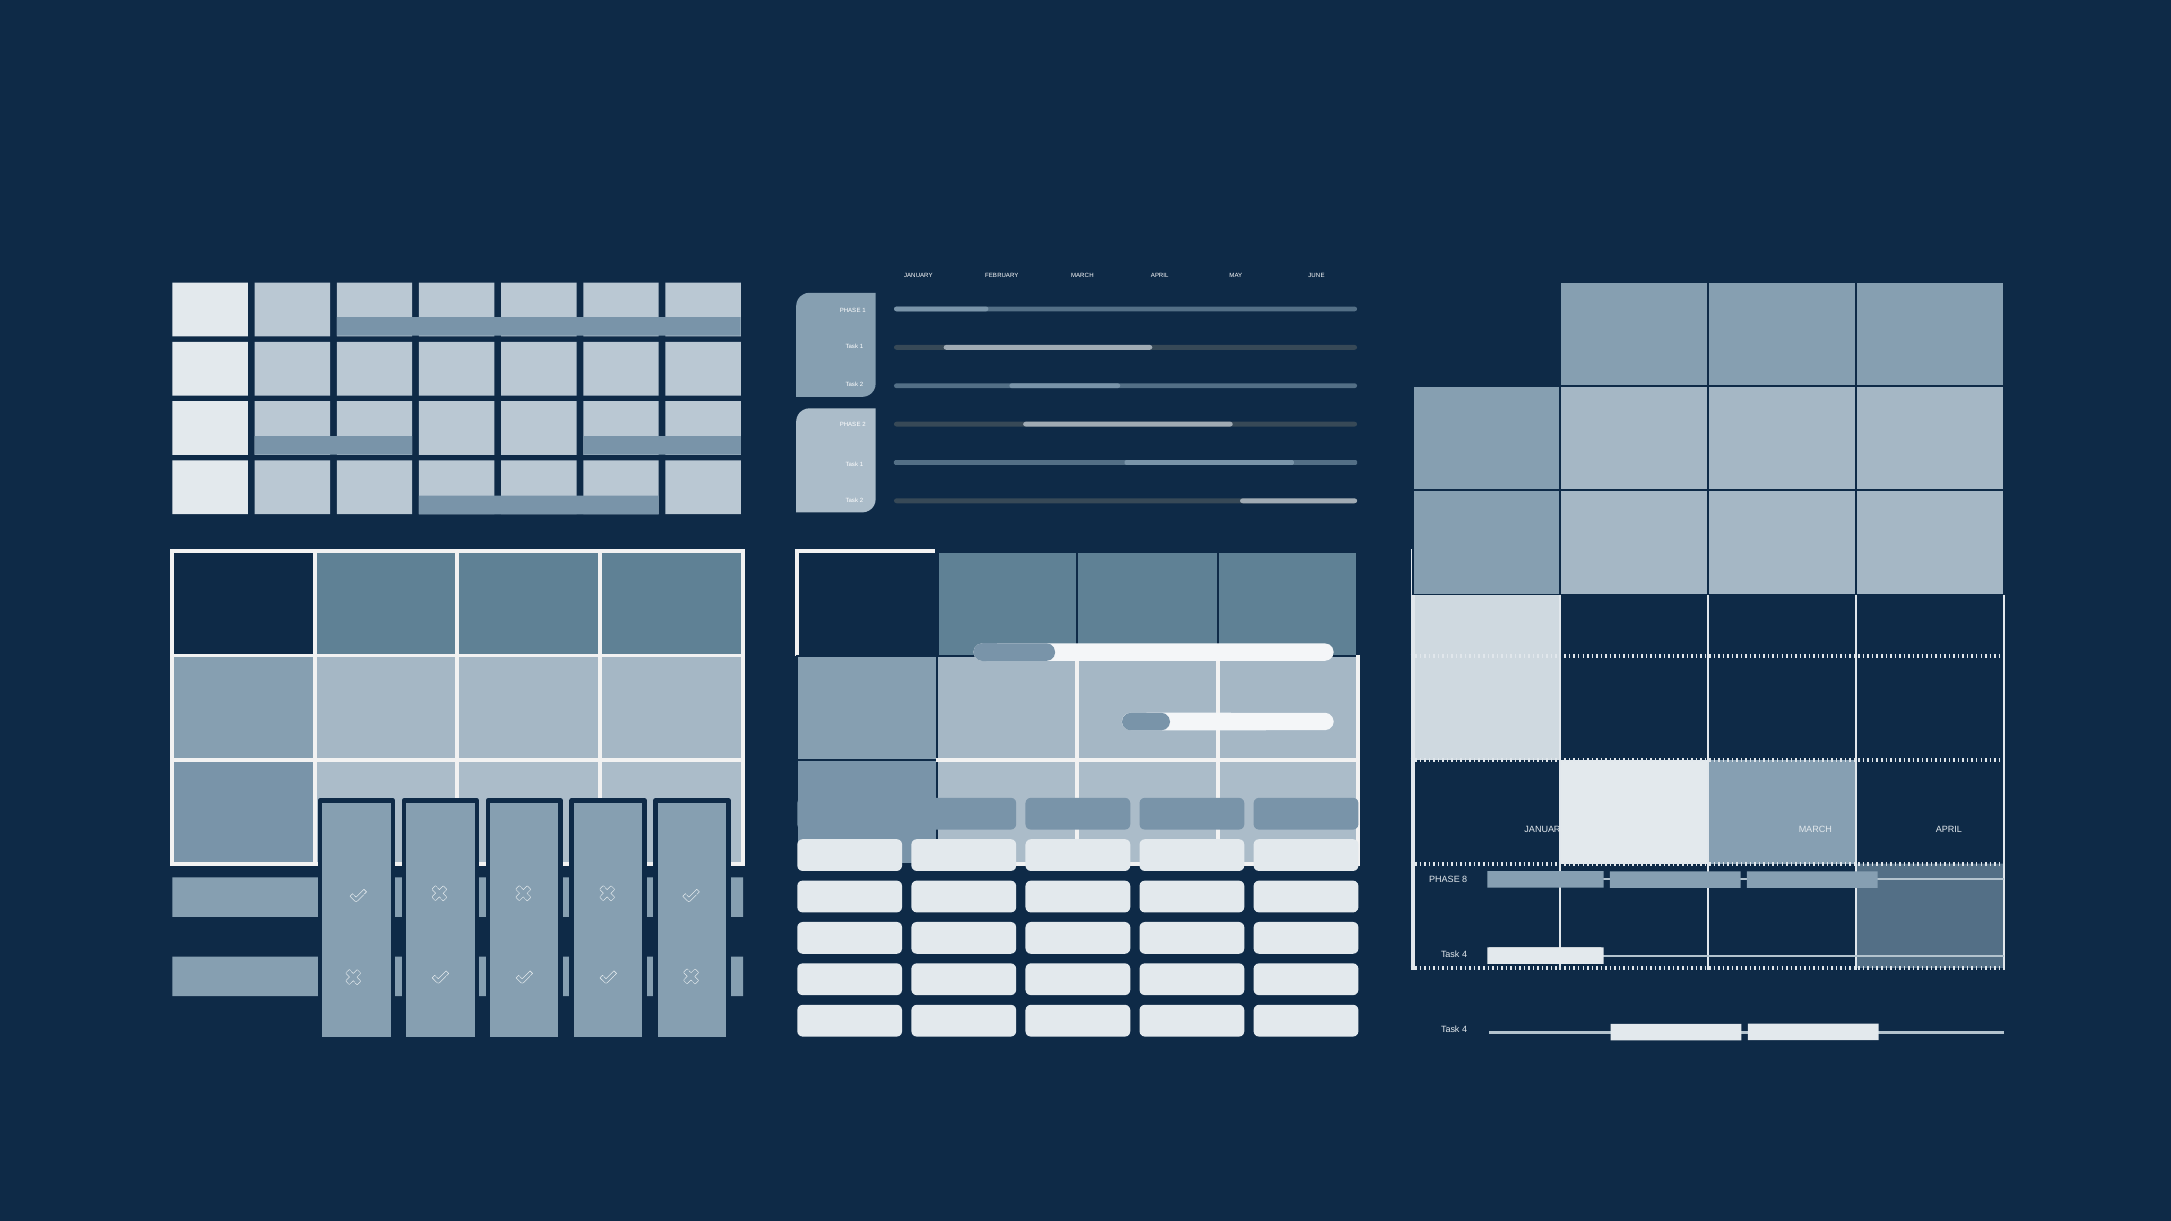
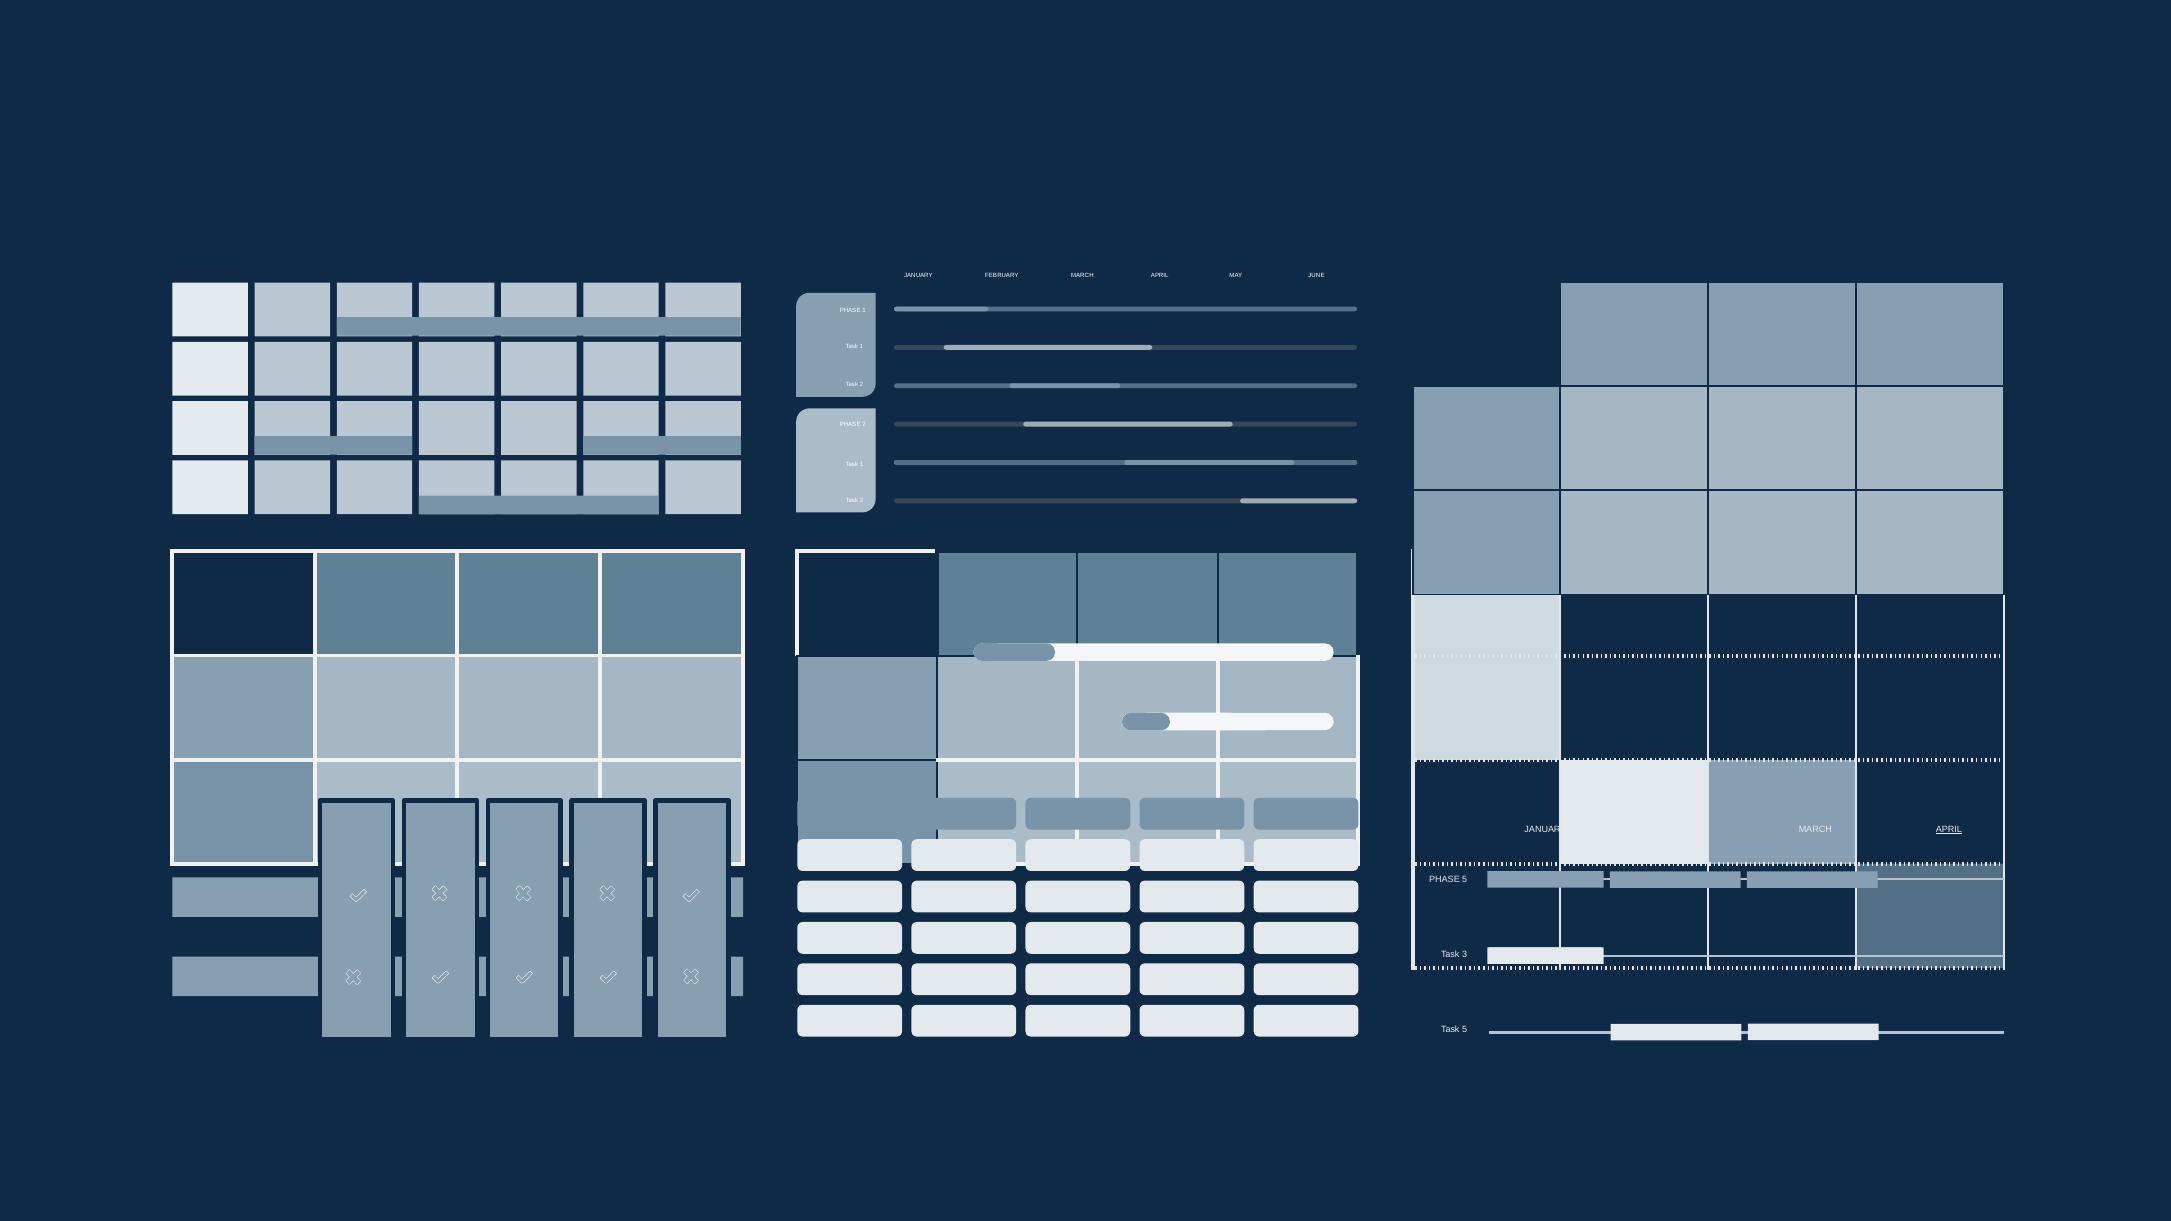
APRIL at (1949, 830) underline: none -> present
PHASE 8: 8 -> 5
4 at (1465, 955): 4 -> 3
4 at (1465, 1030): 4 -> 5
